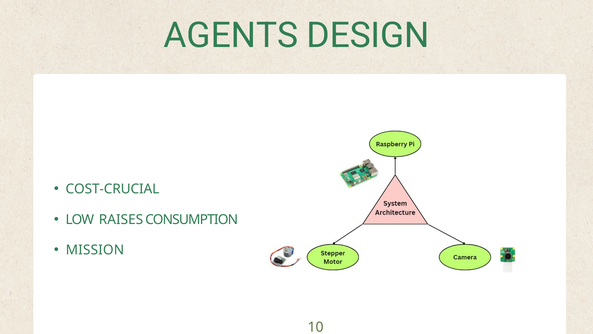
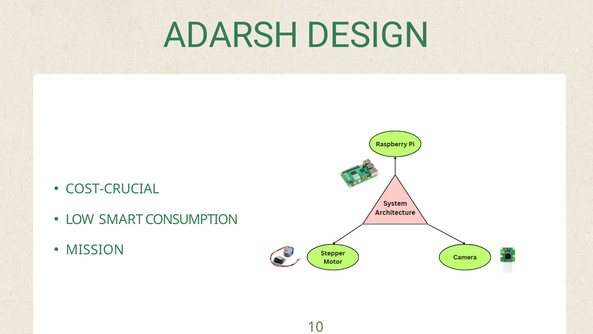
AGENTS: AGENTS -> ADARSH
RAISES: RAISES -> SMART
